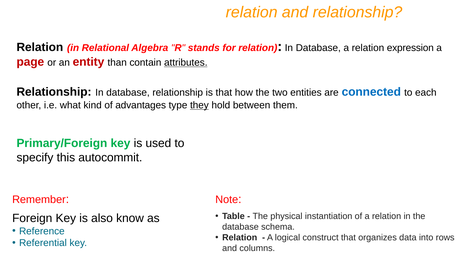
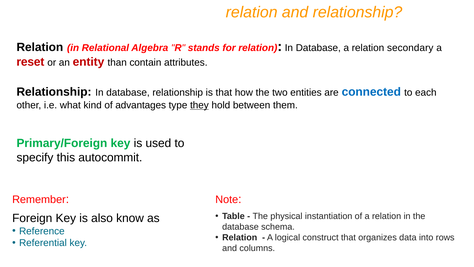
expression: expression -> secondary
page: page -> reset
attributes underline: present -> none
